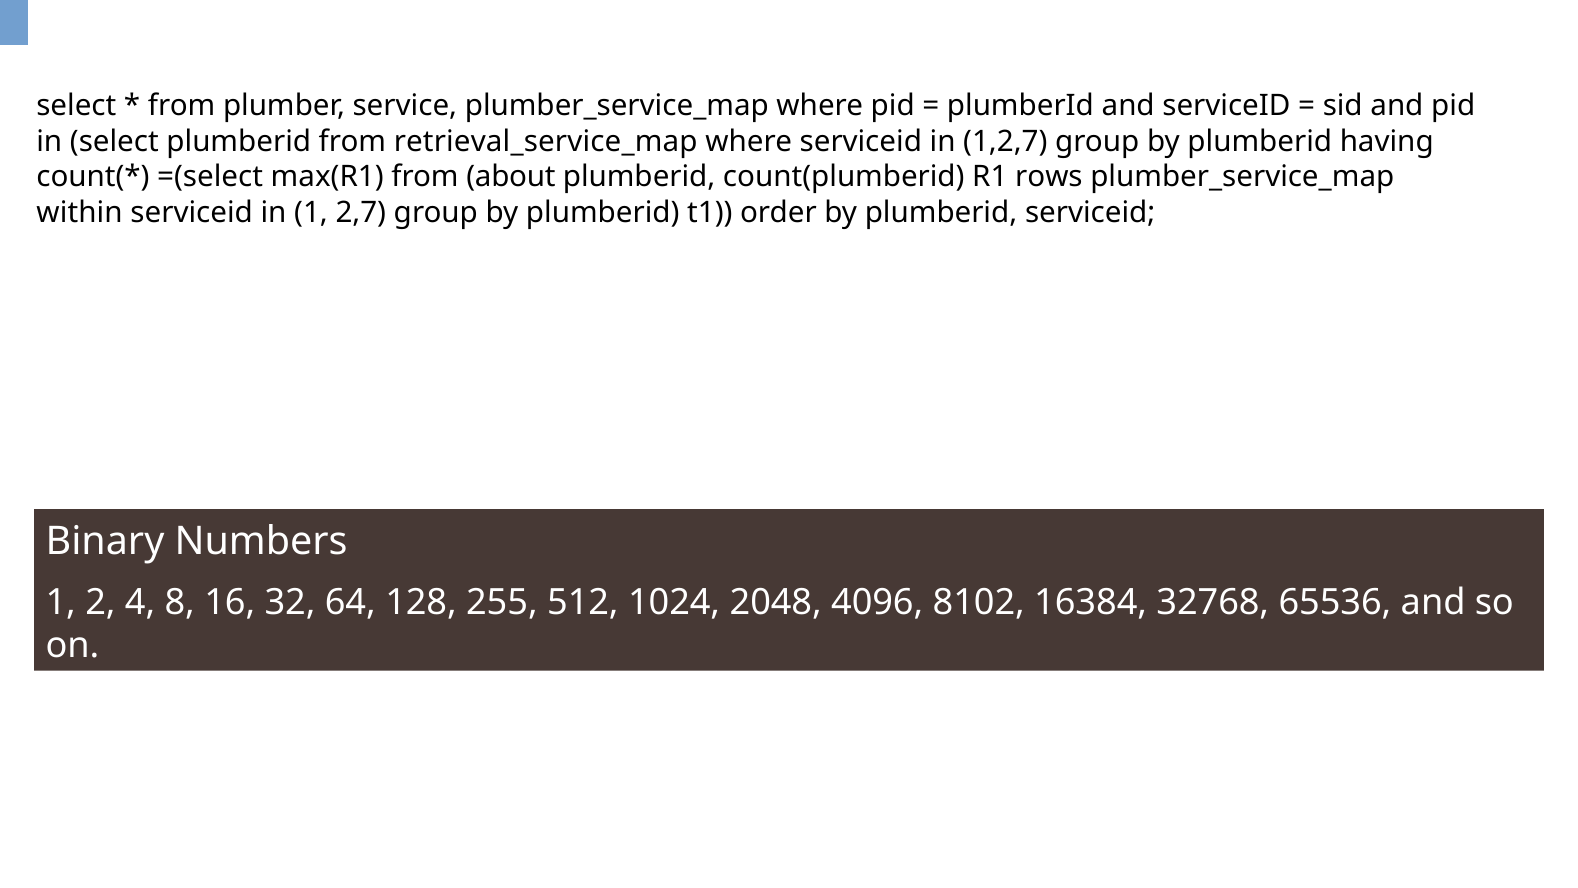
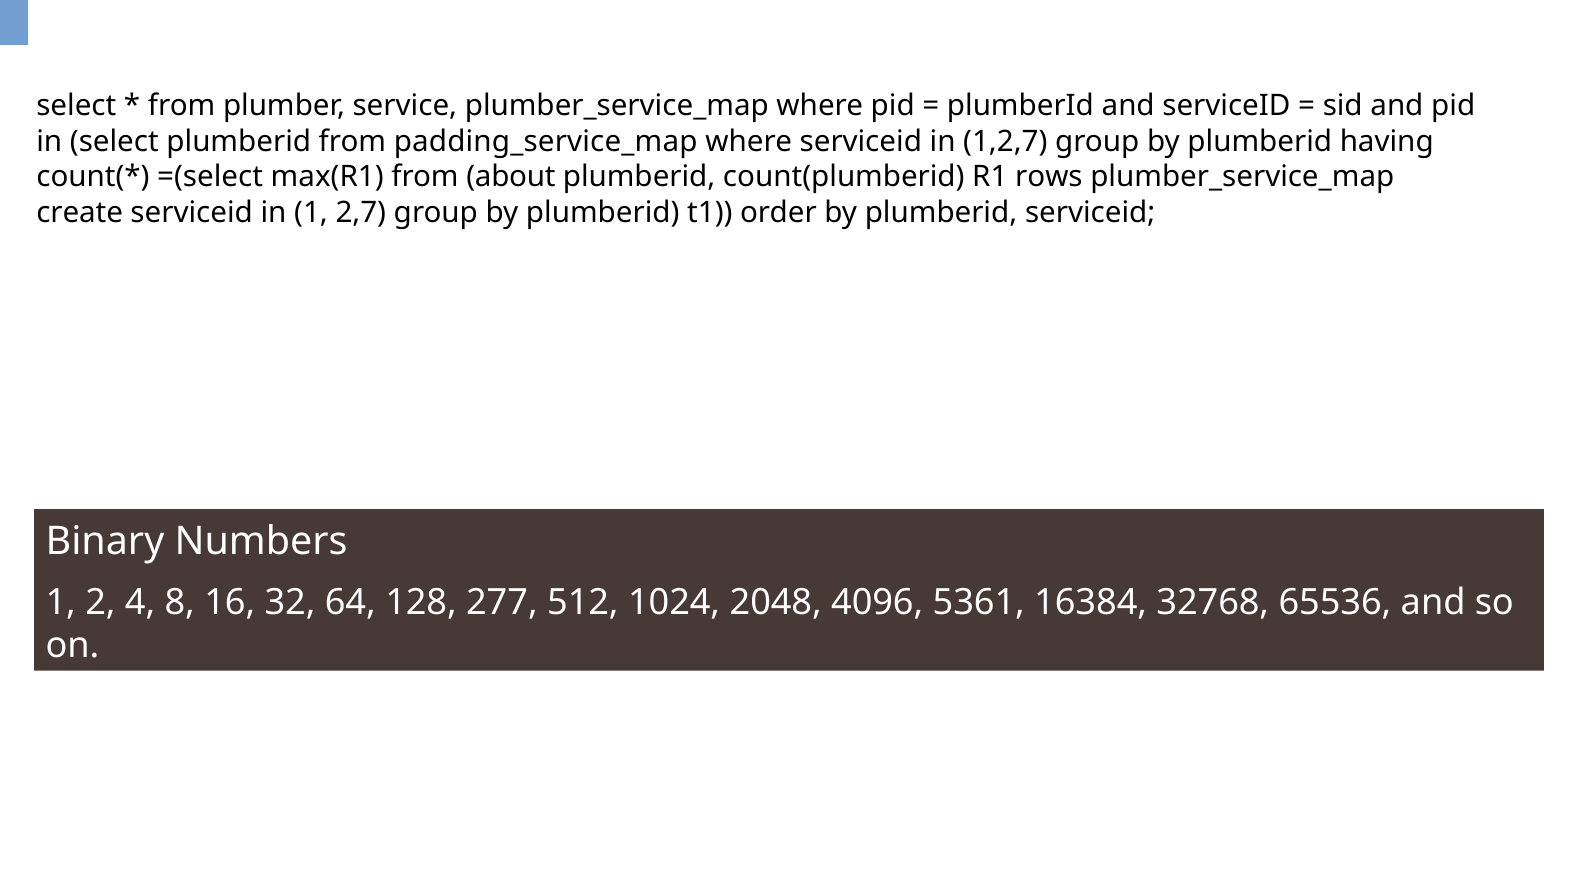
retrieval_service_map: retrieval_service_map -> padding_service_map
within: within -> create
255: 255 -> 277
8102: 8102 -> 5361
